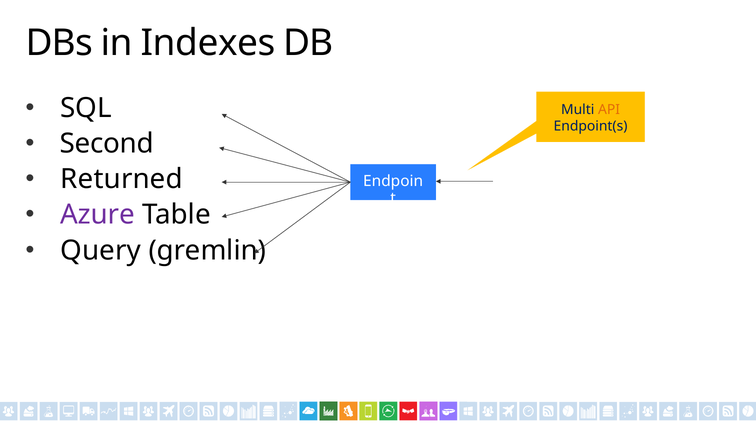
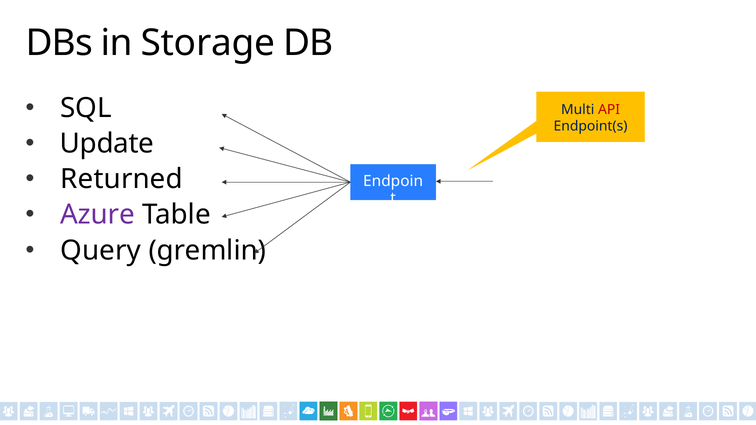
Indexes: Indexes -> Storage
API colour: orange -> red
Second: Second -> Update
